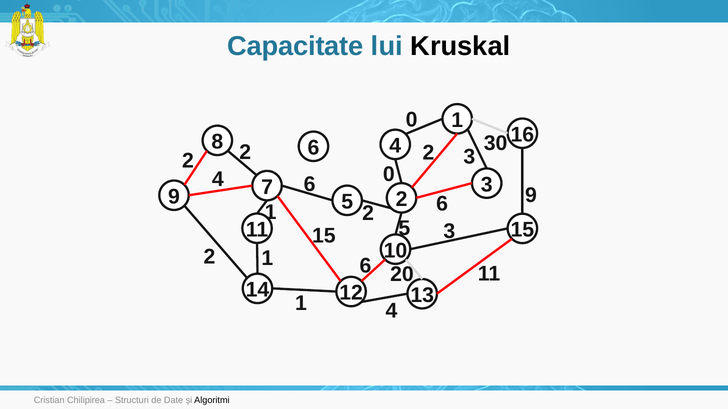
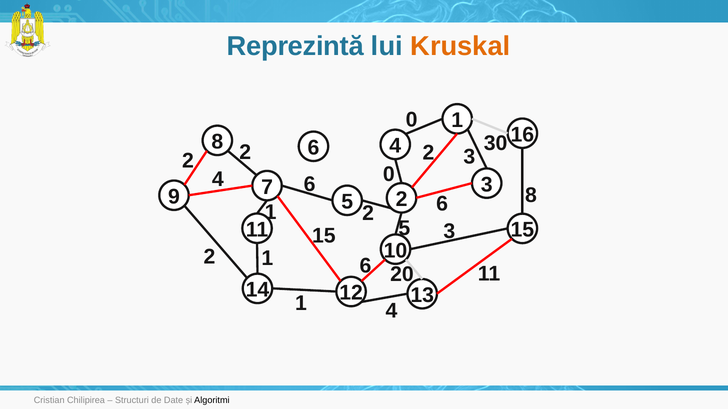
Capacitate: Capacitate -> Reprezintă
Kruskal colour: black -> orange
9 at (531, 195): 9 -> 8
